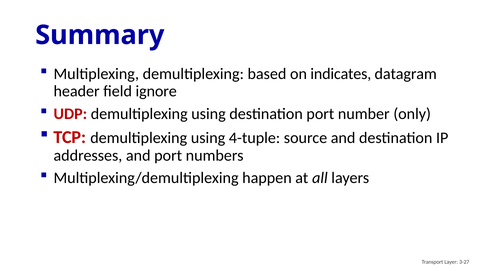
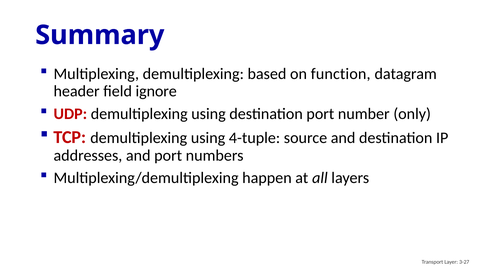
indicates: indicates -> function
